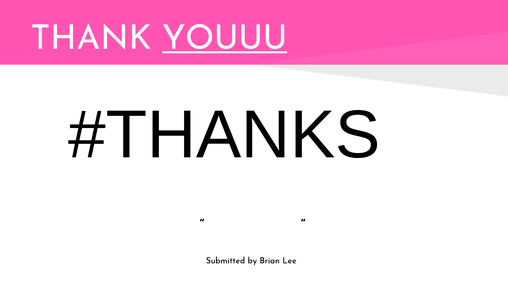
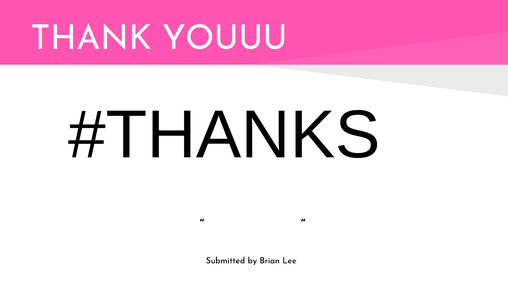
YOUUU underline: present -> none
